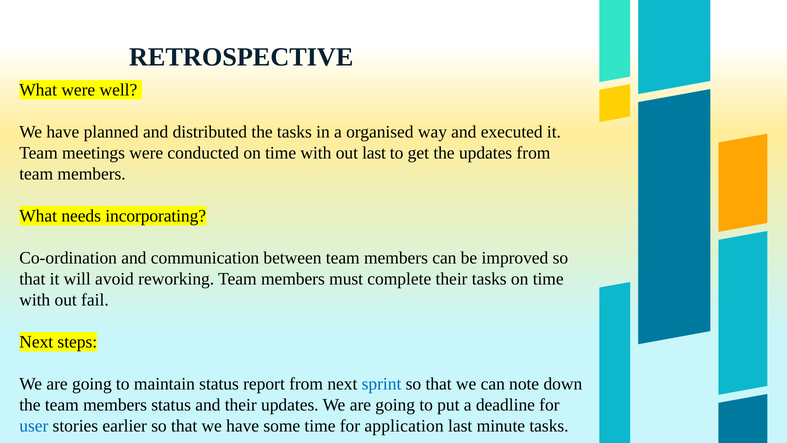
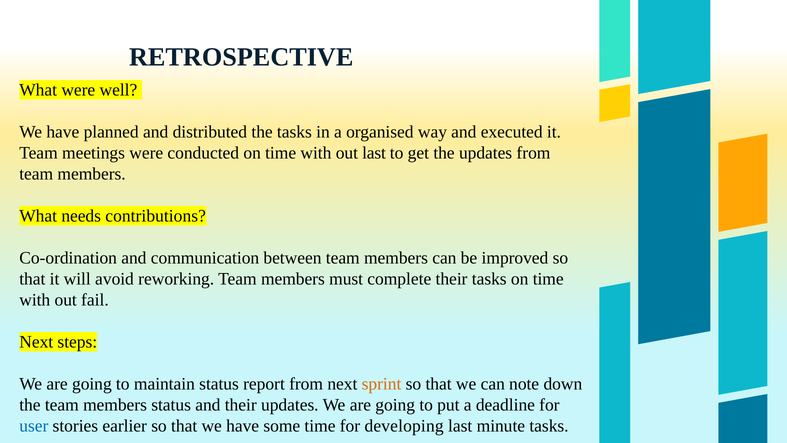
incorporating: incorporating -> contributions
sprint colour: blue -> orange
application: application -> developing
